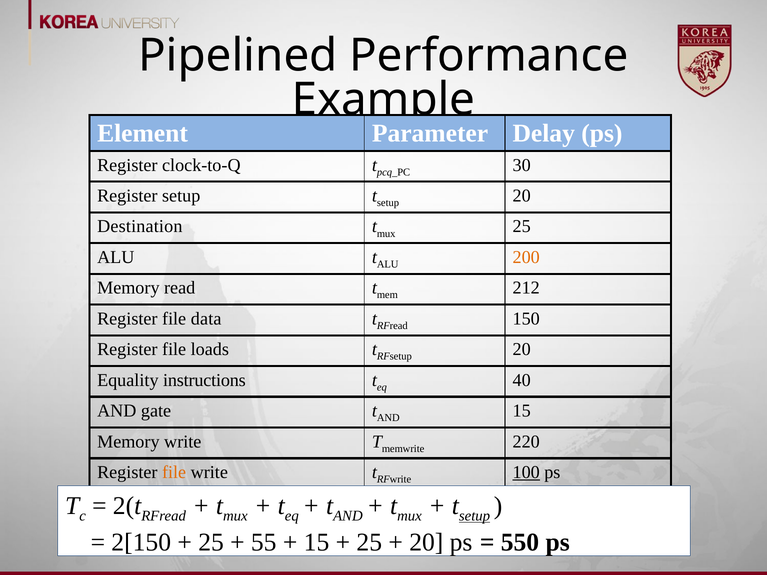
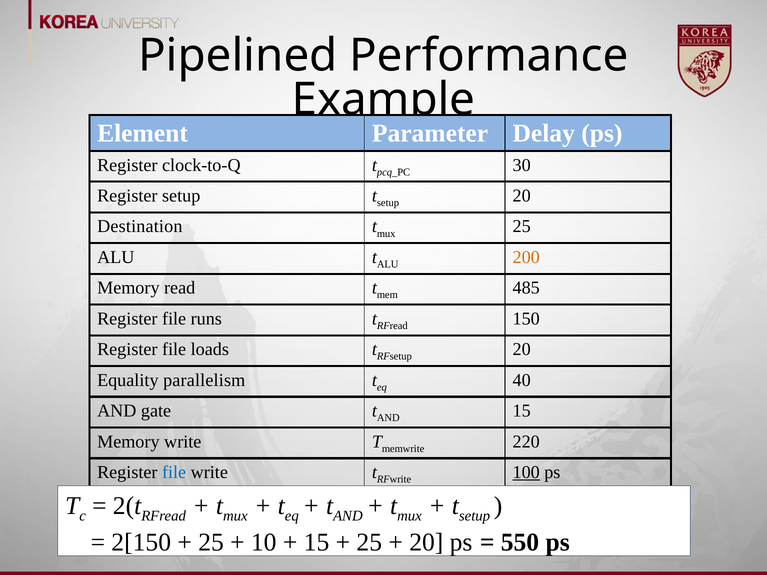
212: 212 -> 485
data: data -> runs
instructions: instructions -> parallelism
file at (174, 473) colour: orange -> blue
setup at (475, 516) underline: present -> none
55: 55 -> 10
